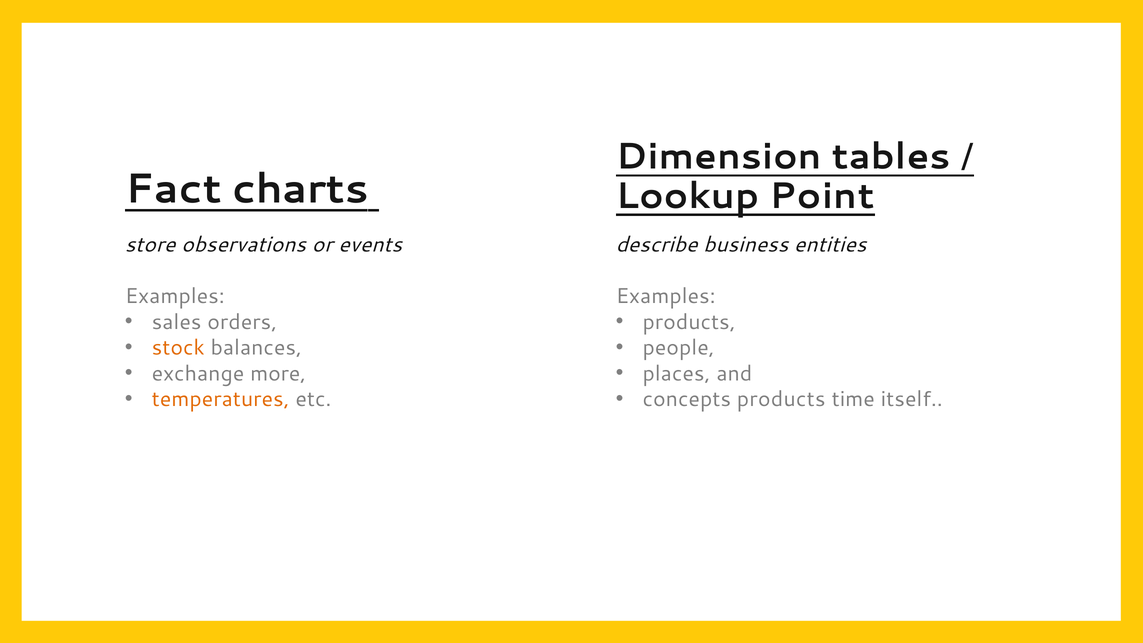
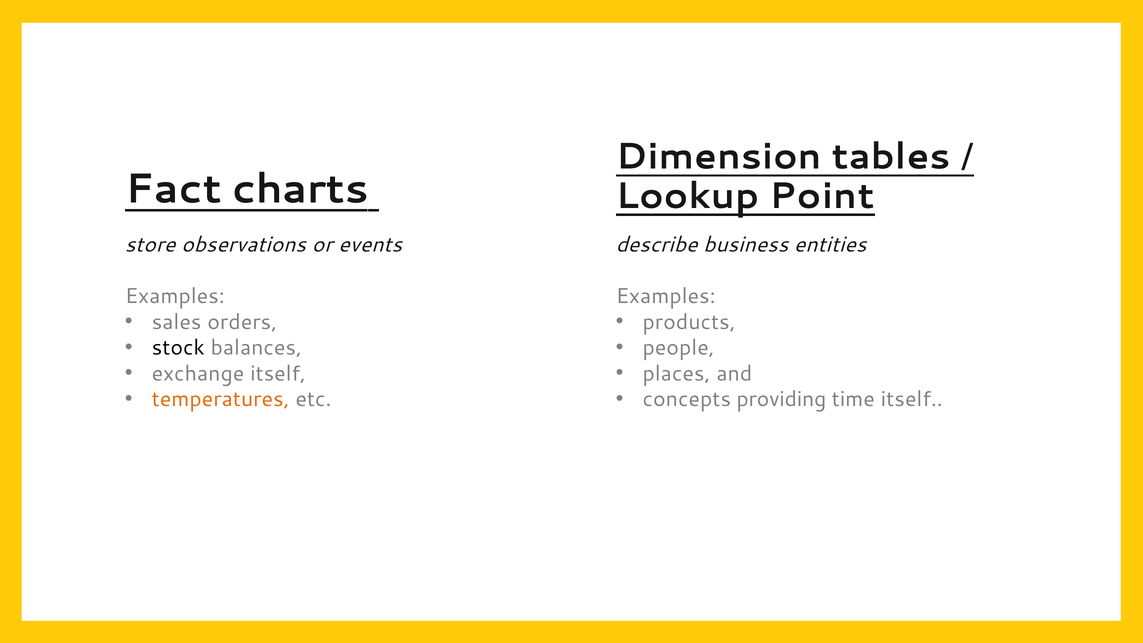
stock colour: orange -> black
exchange more: more -> itself
concepts products: products -> providing
